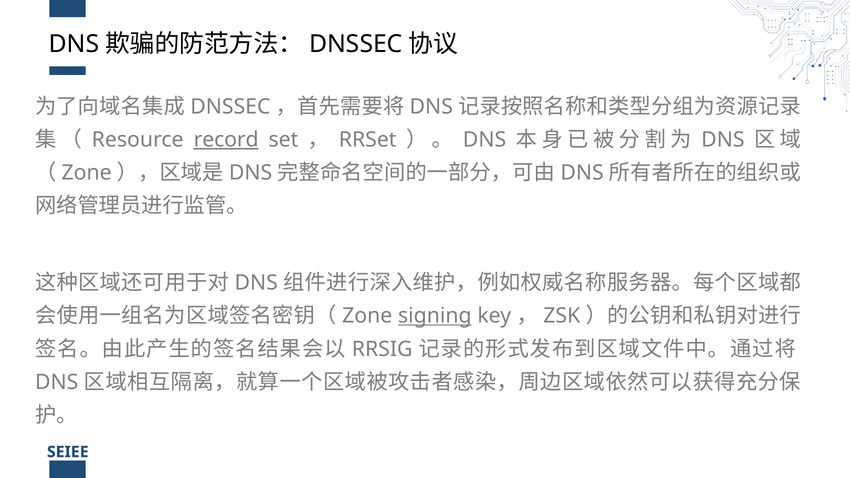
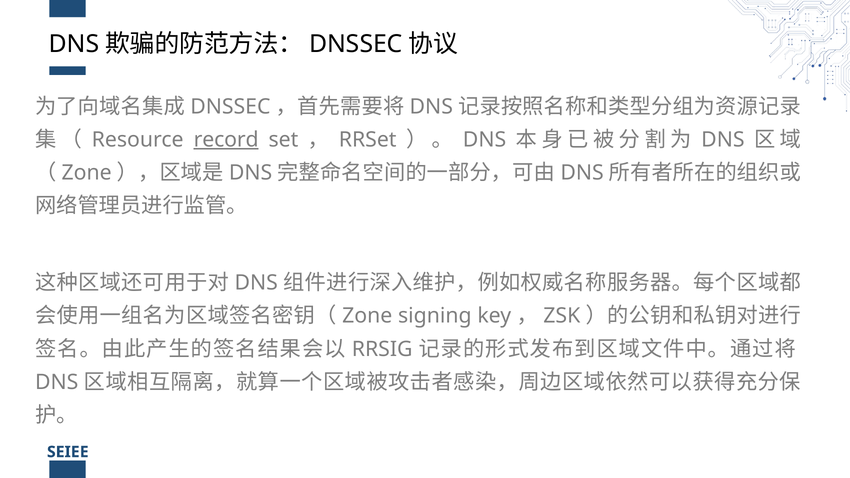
signing underline: present -> none
